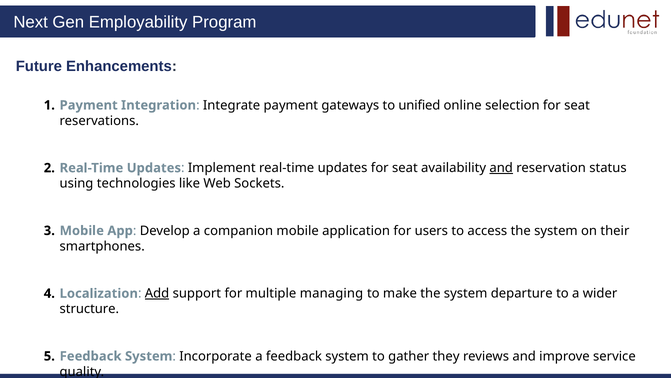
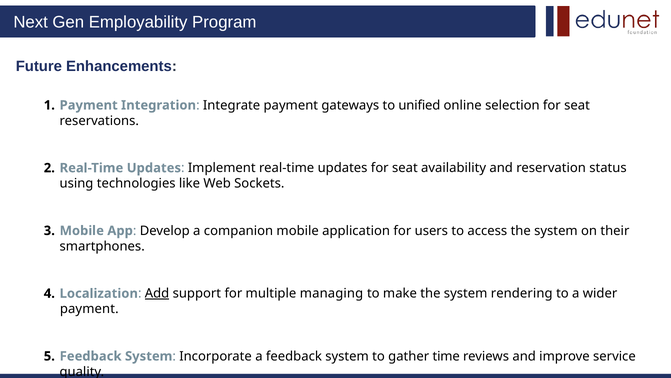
and at (501, 168) underline: present -> none
departure: departure -> rendering
structure at (89, 309): structure -> payment
they: they -> time
